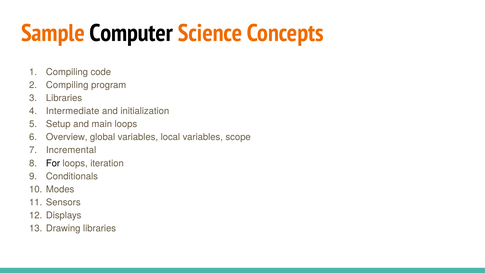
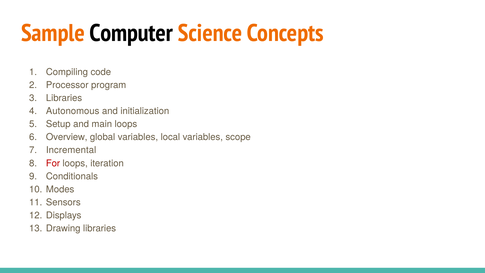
Compiling at (67, 85): Compiling -> Processor
Intermediate: Intermediate -> Autonomous
For colour: black -> red
